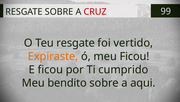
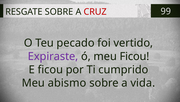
Teu resgate: resgate -> pecado
Expiraste colour: orange -> purple
bendito: bendito -> abismo
aqui: aqui -> vida
